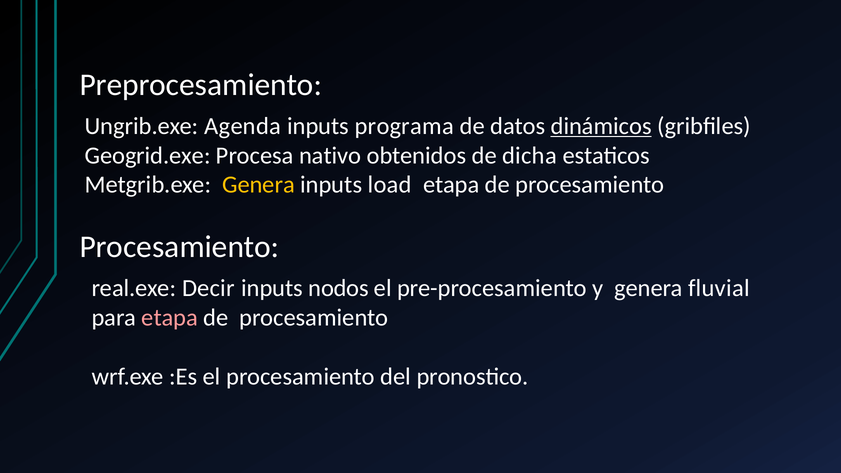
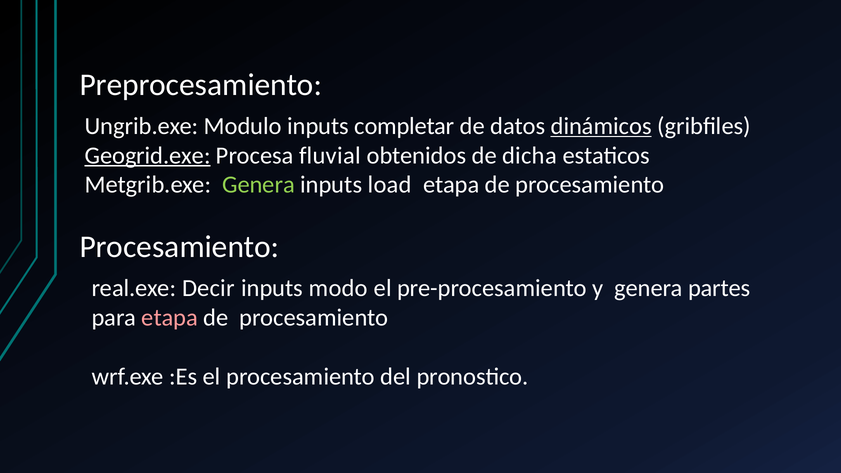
Agenda: Agenda -> Modulo
programa: programa -> completar
Geogrid.exe underline: none -> present
nativo: nativo -> fluvial
Genera at (258, 185) colour: yellow -> light green
nodos: nodos -> modo
fluvial: fluvial -> partes
